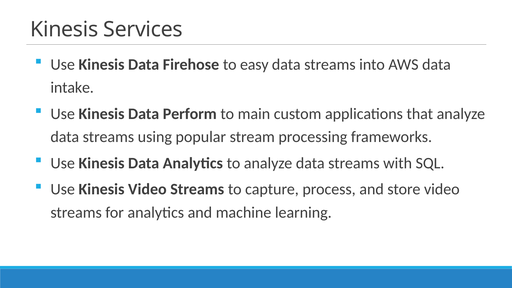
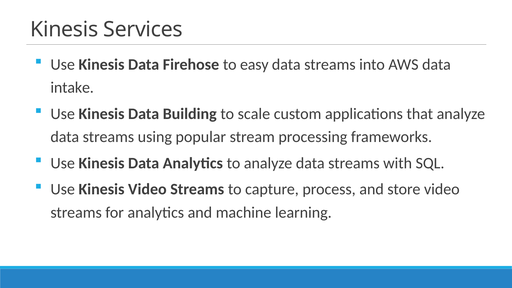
Perform: Perform -> Building
main: main -> scale
